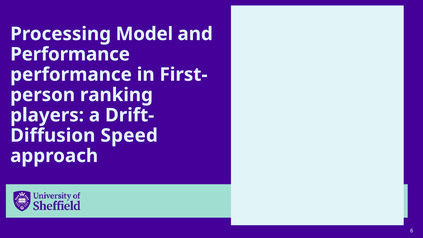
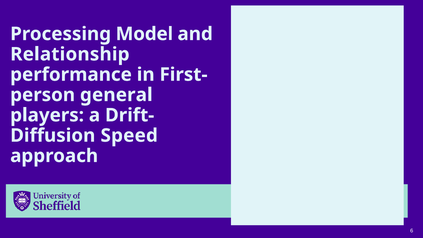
Performance at (70, 54): Performance -> Relationship
ranking: ranking -> general
